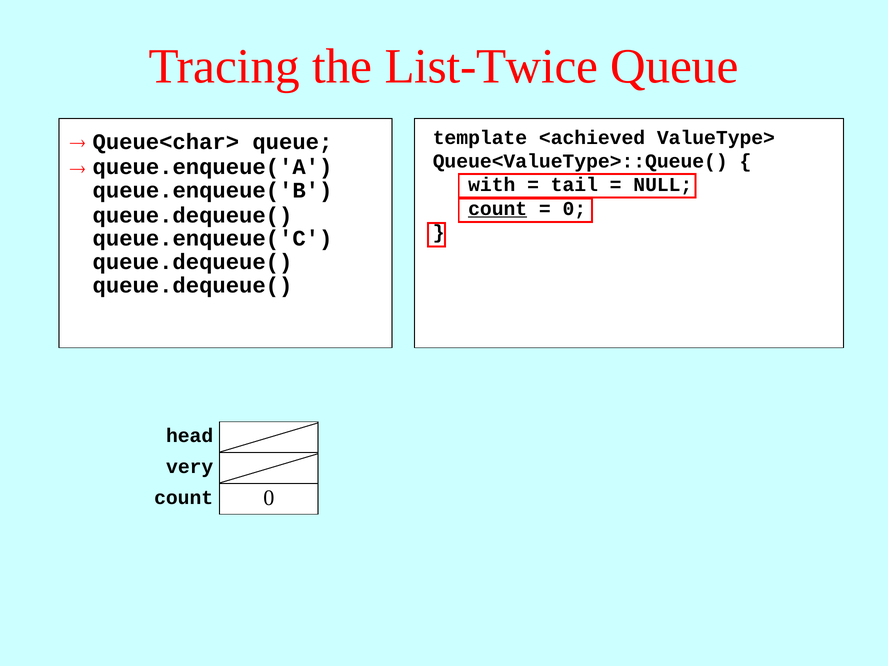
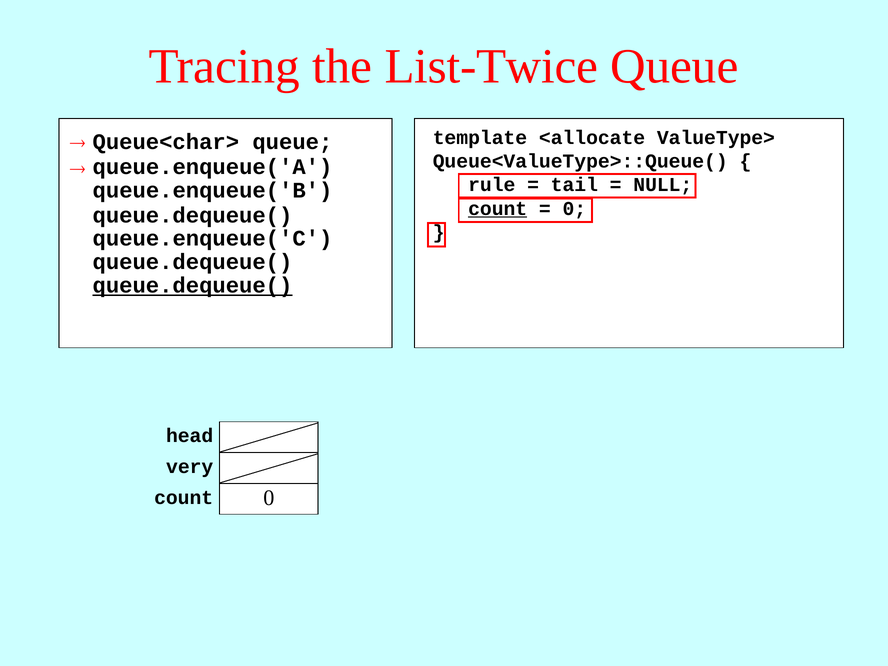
<achieved: <achieved -> <allocate
with: with -> rule
queue.dequeue( at (192, 286) underline: none -> present
